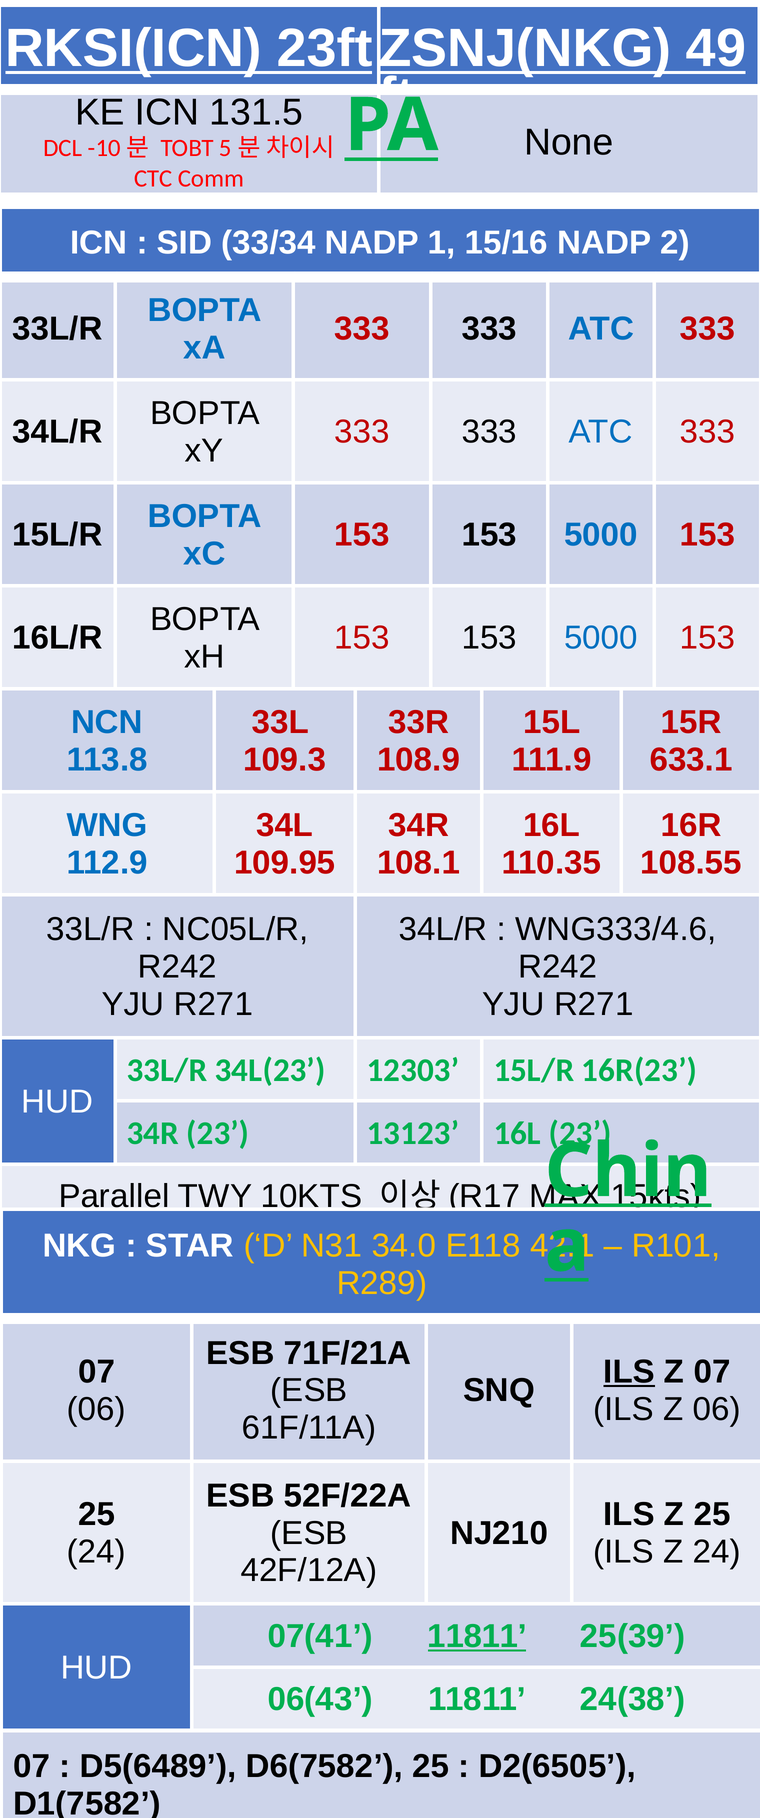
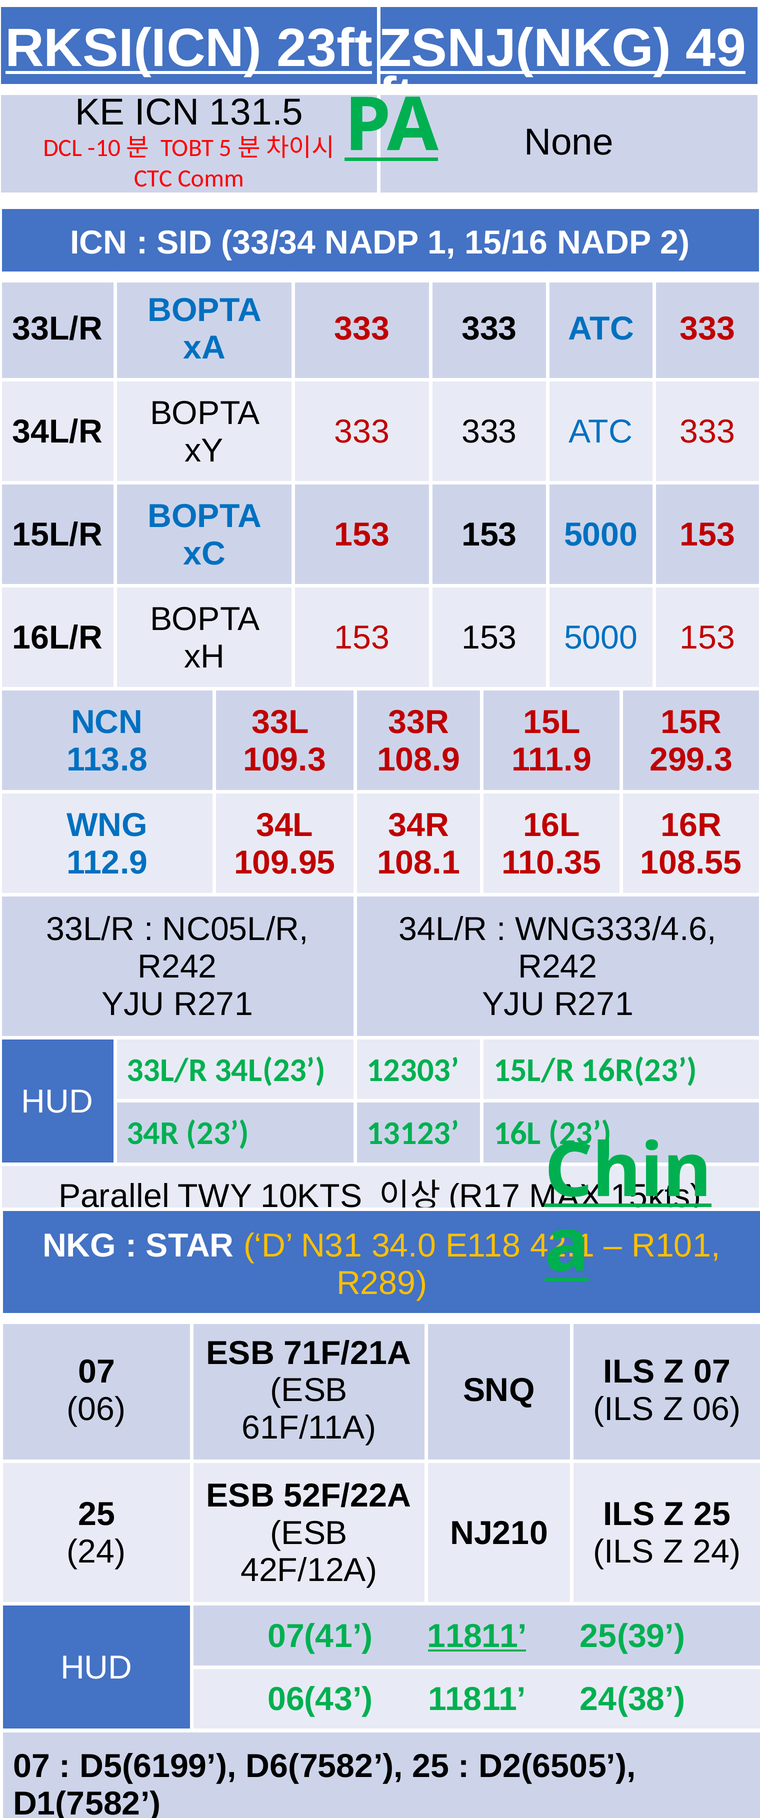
633.1: 633.1 -> 299.3
ILS at (629, 1372) underline: present -> none
D5(6489: D5(6489 -> D5(6199
